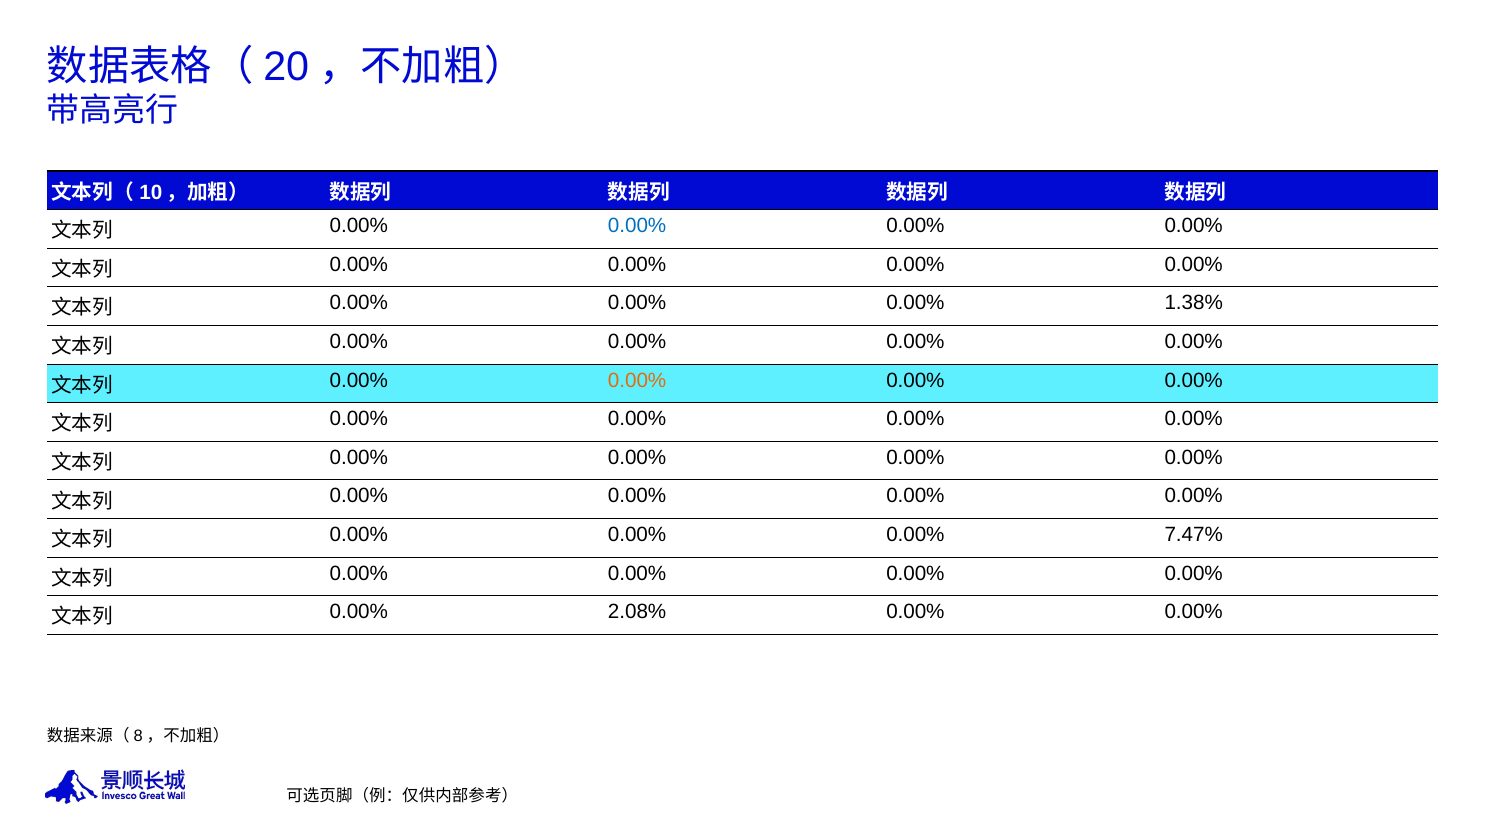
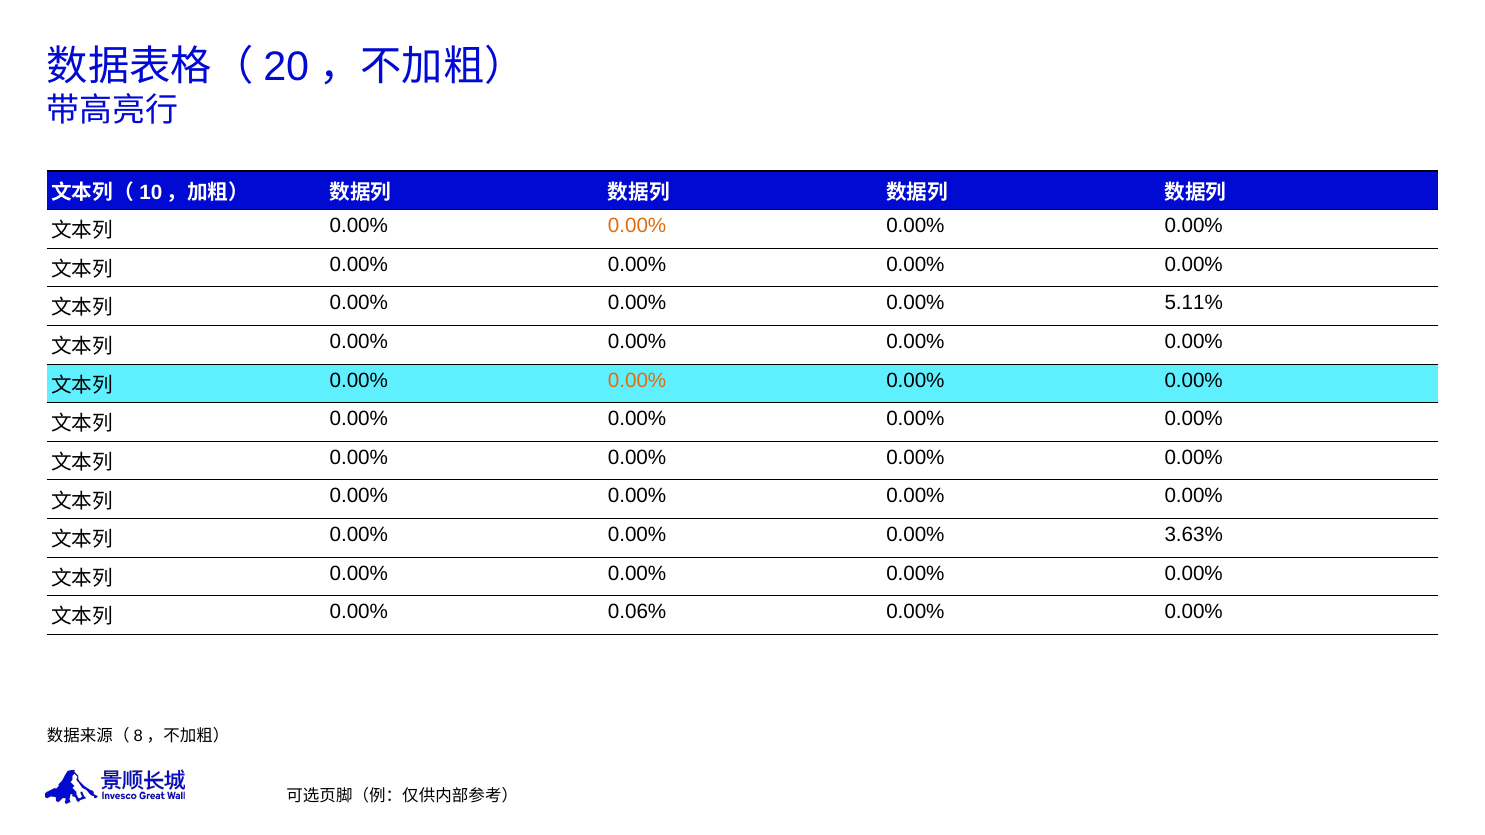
0.00% at (637, 226) colour: blue -> orange
1.38%: 1.38% -> 5.11%
7.47%: 7.47% -> 3.63%
2.08%: 2.08% -> 0.06%
